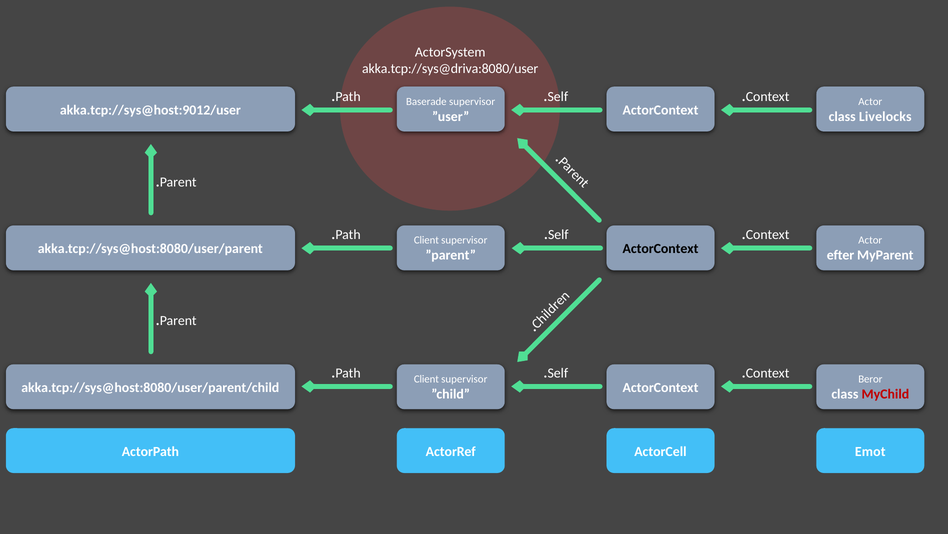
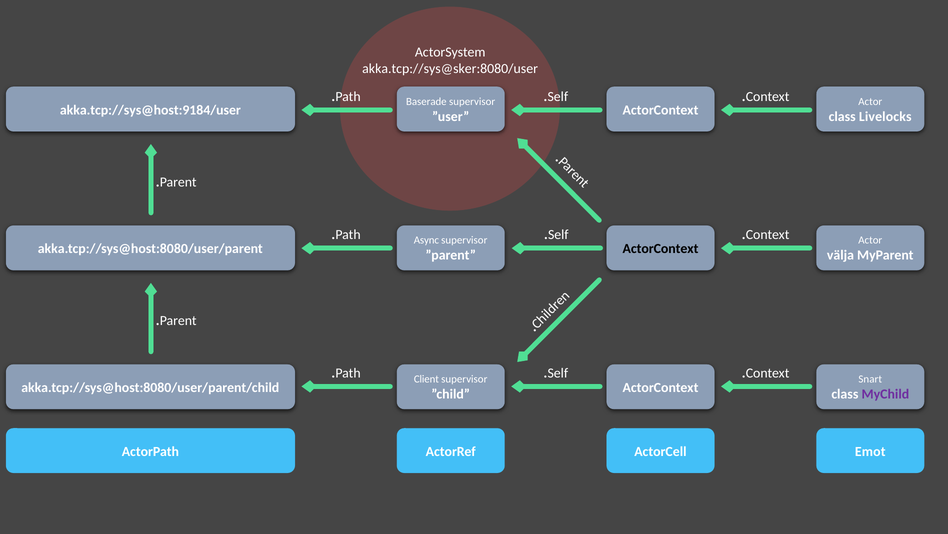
akka.tcp://sys@driva:8080/user: akka.tcp://sys@driva:8080/user -> akka.tcp://sys@sker:8080/user
akka.tcp://sys@host:9012/user: akka.tcp://sys@host:9012/user -> akka.tcp://sys@host:9184/user
Client at (426, 240): Client -> Async
efter: efter -> välja
Beror: Beror -> Snart
MyChild colour: red -> purple
